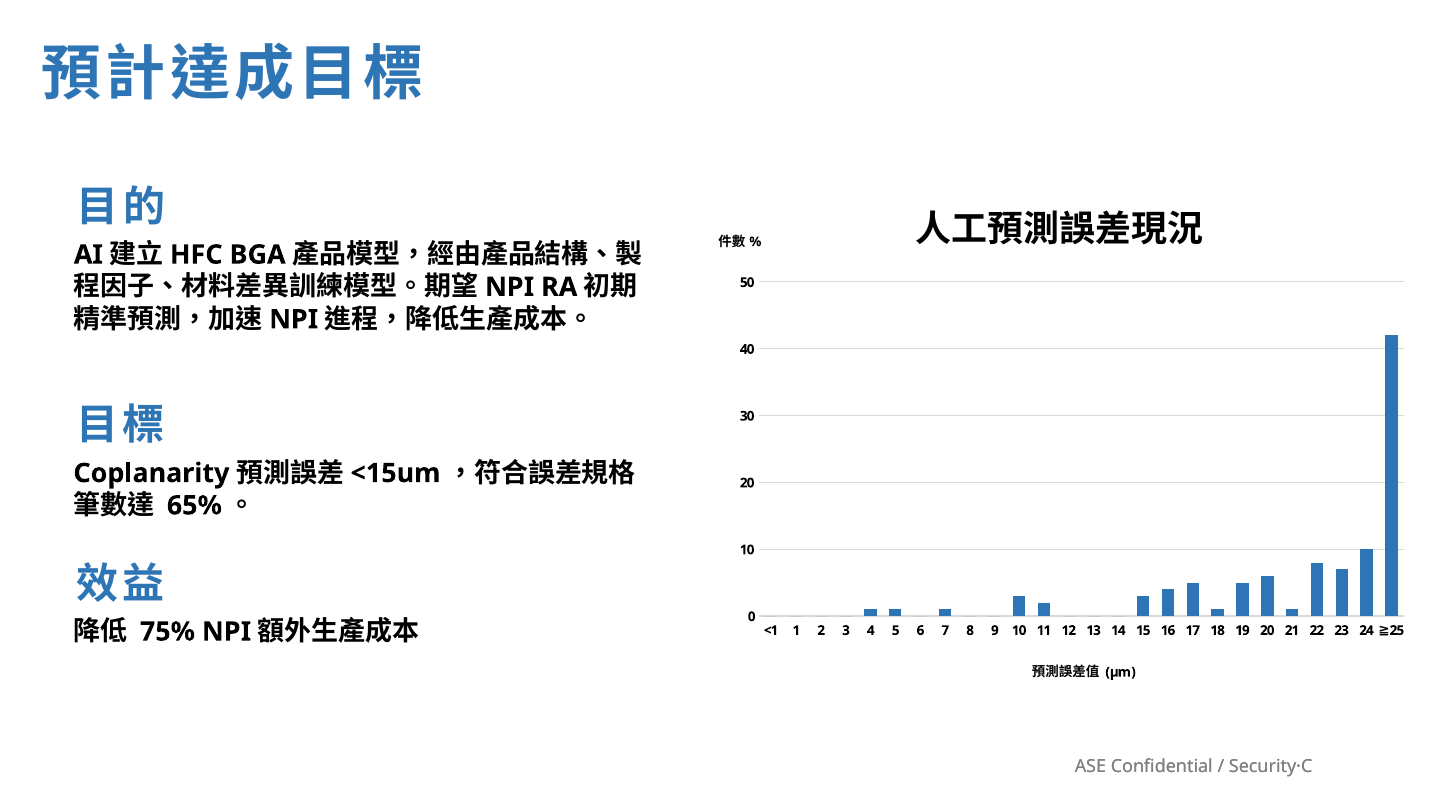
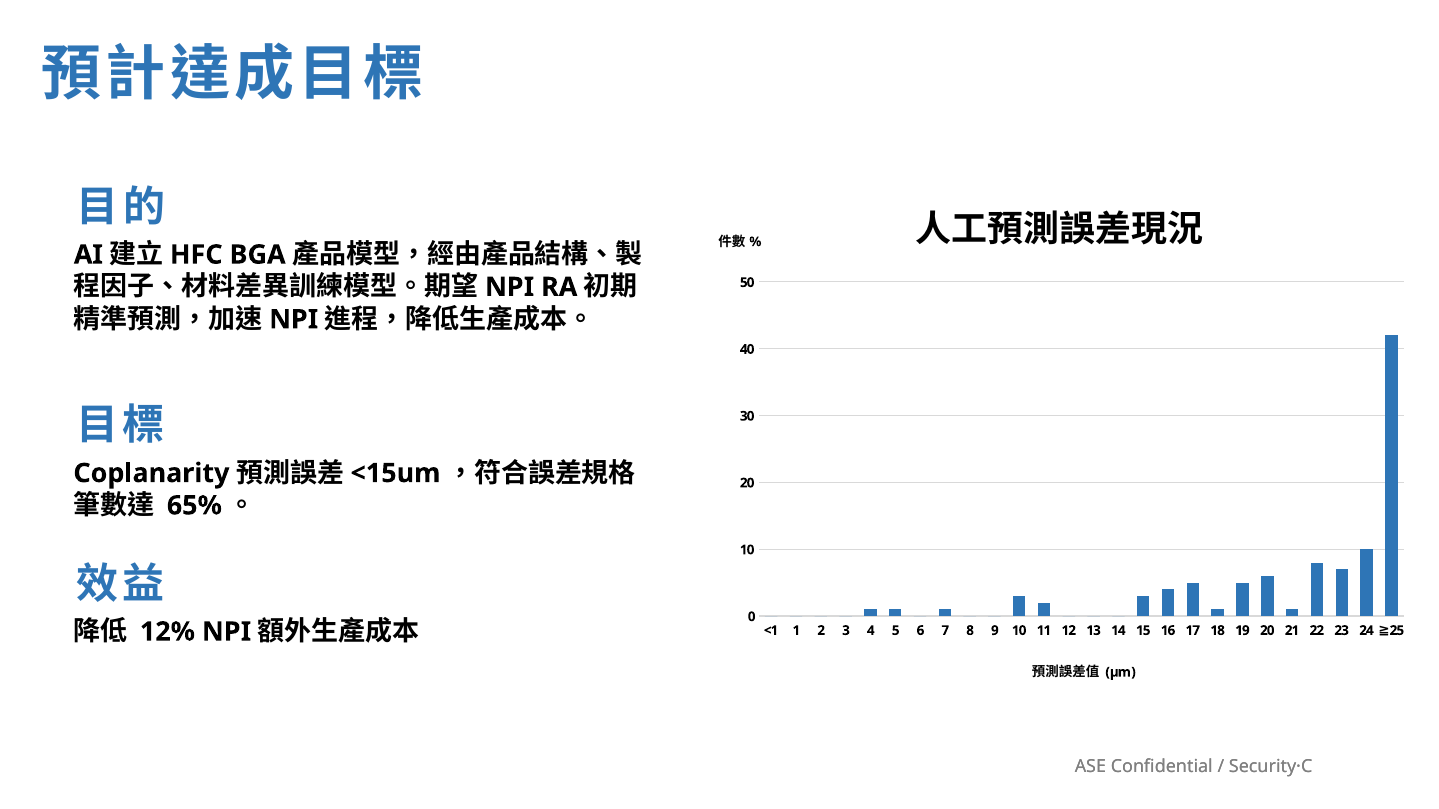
75%: 75% -> 12%
